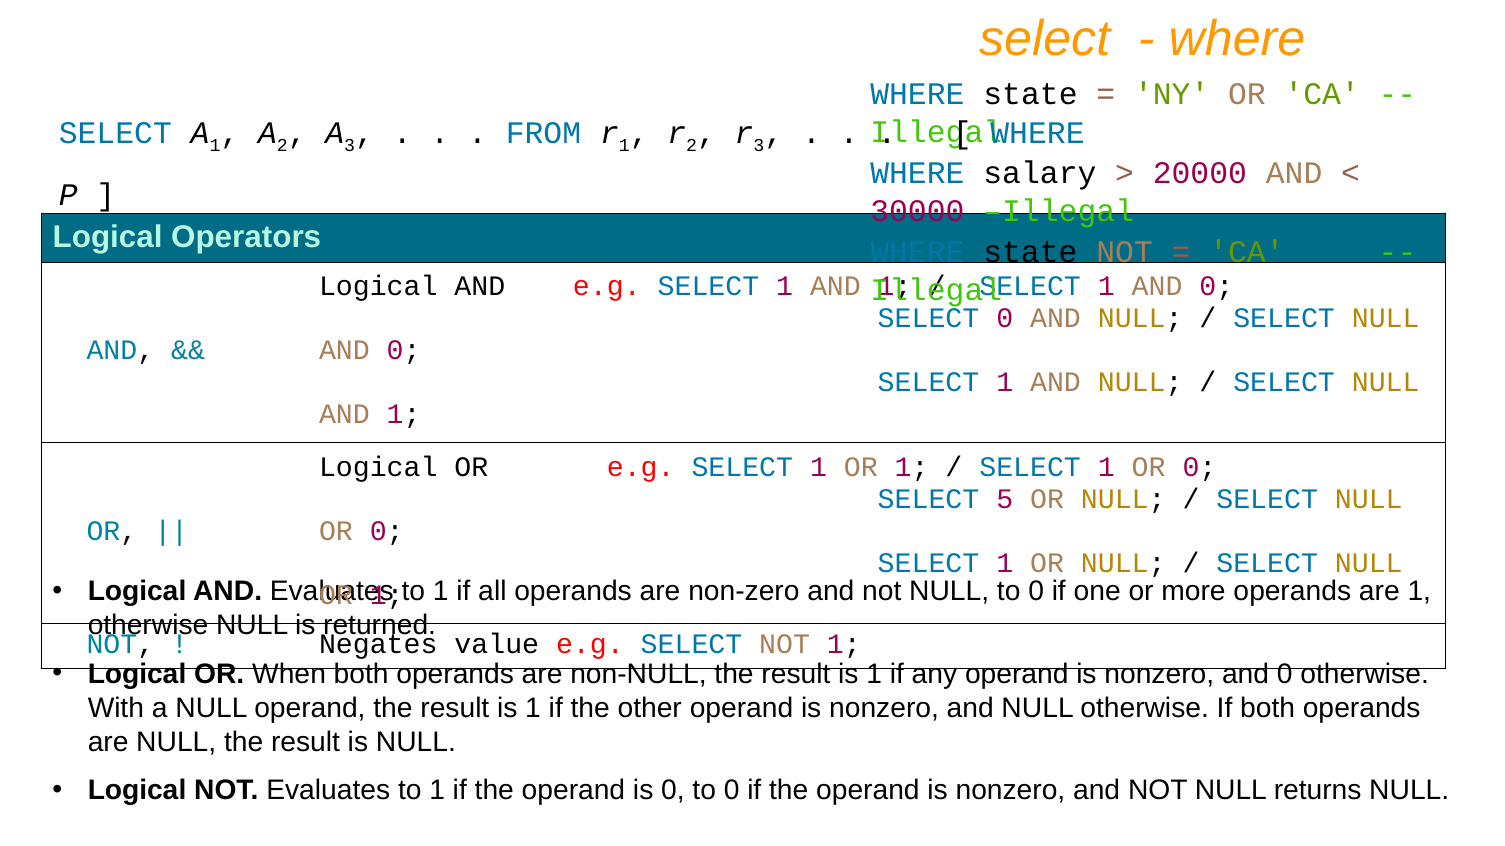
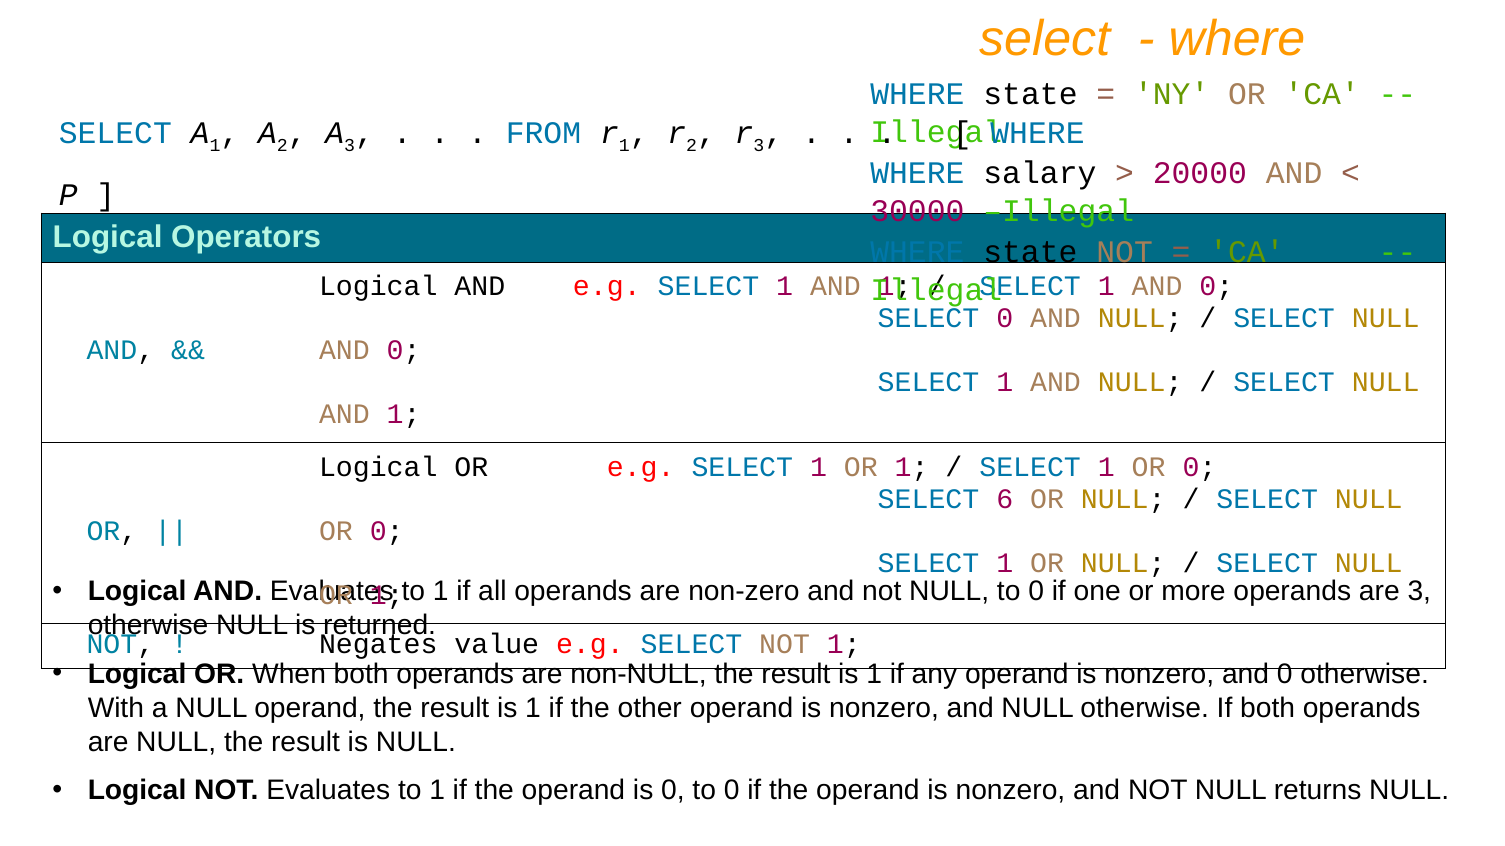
5: 5 -> 6
are 1: 1 -> 3
